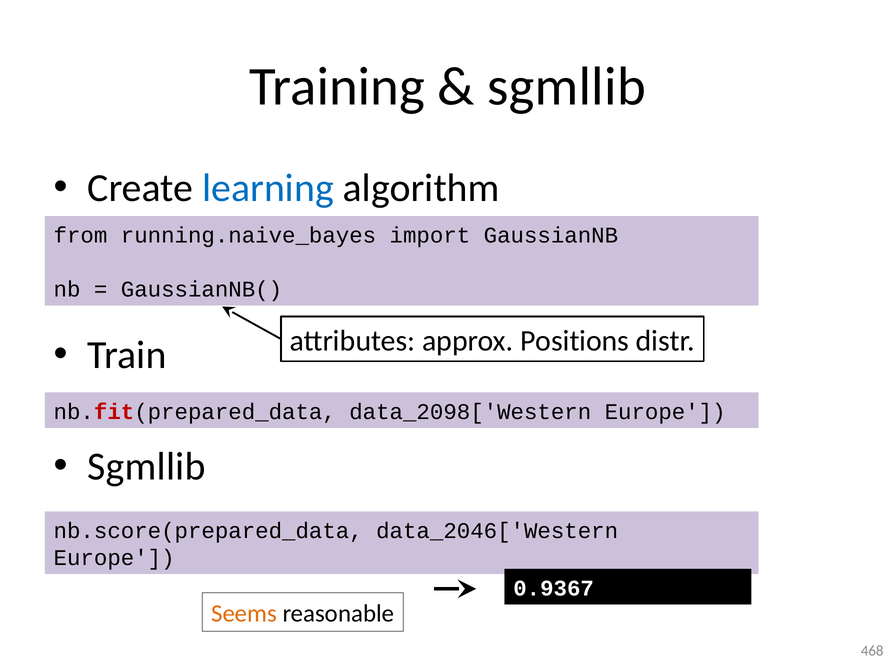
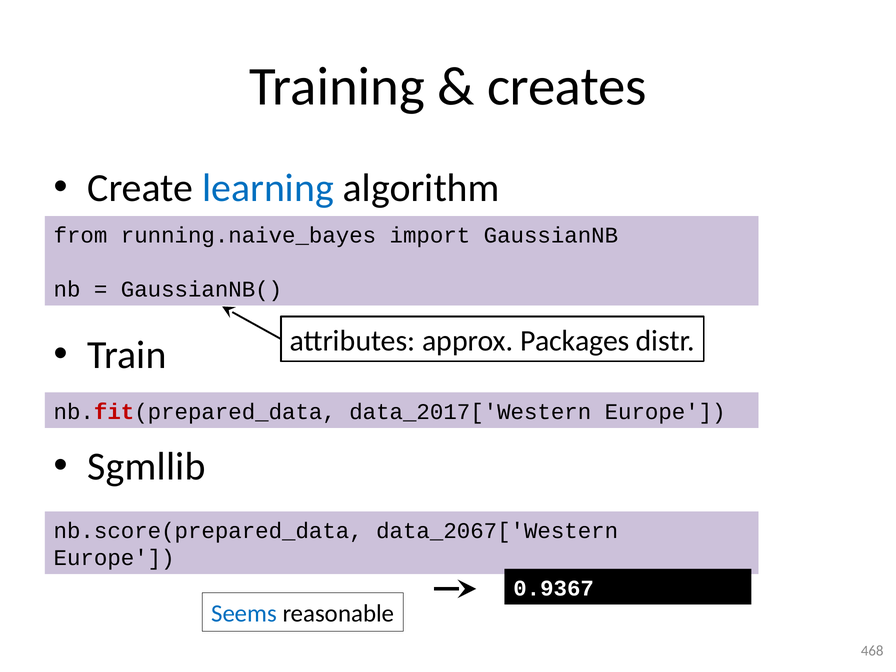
sgmllib at (566, 87): sgmllib -> creates
Positions: Positions -> Packages
data_2098['Western: data_2098['Western -> data_2017['Western
data_2046['Western: data_2046['Western -> data_2067['Western
Seems colour: orange -> blue
